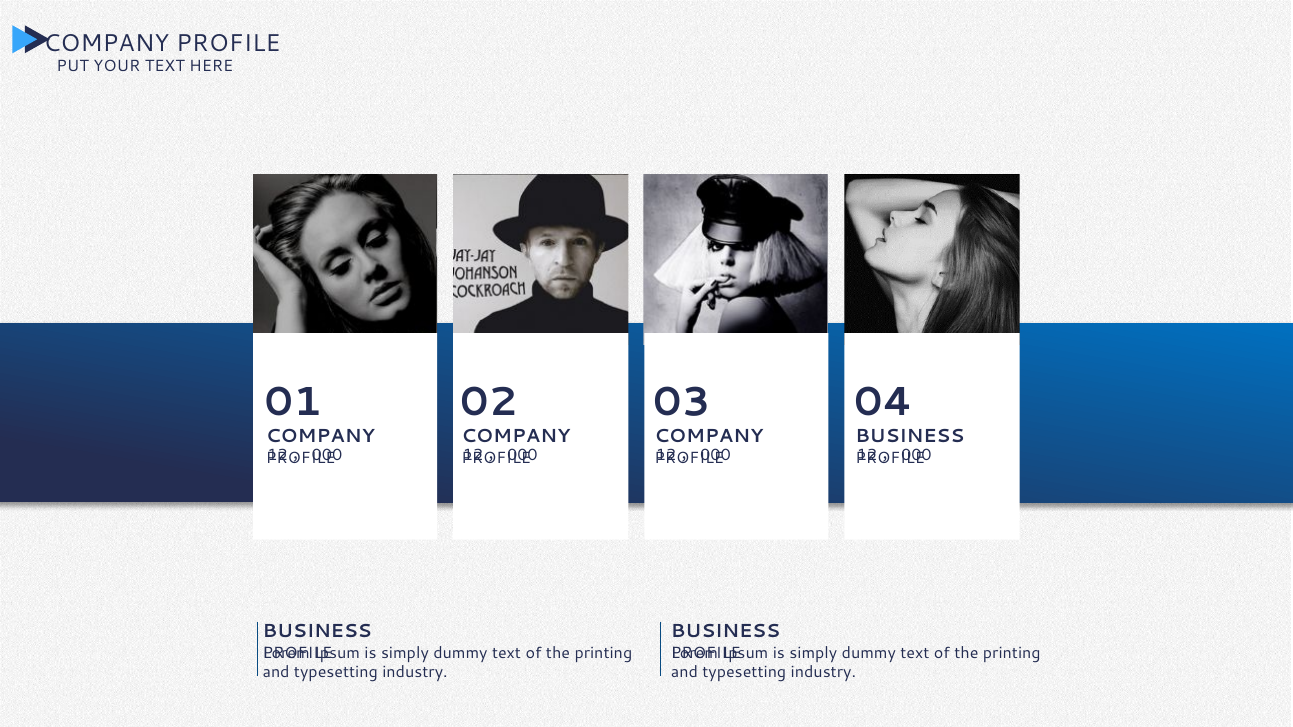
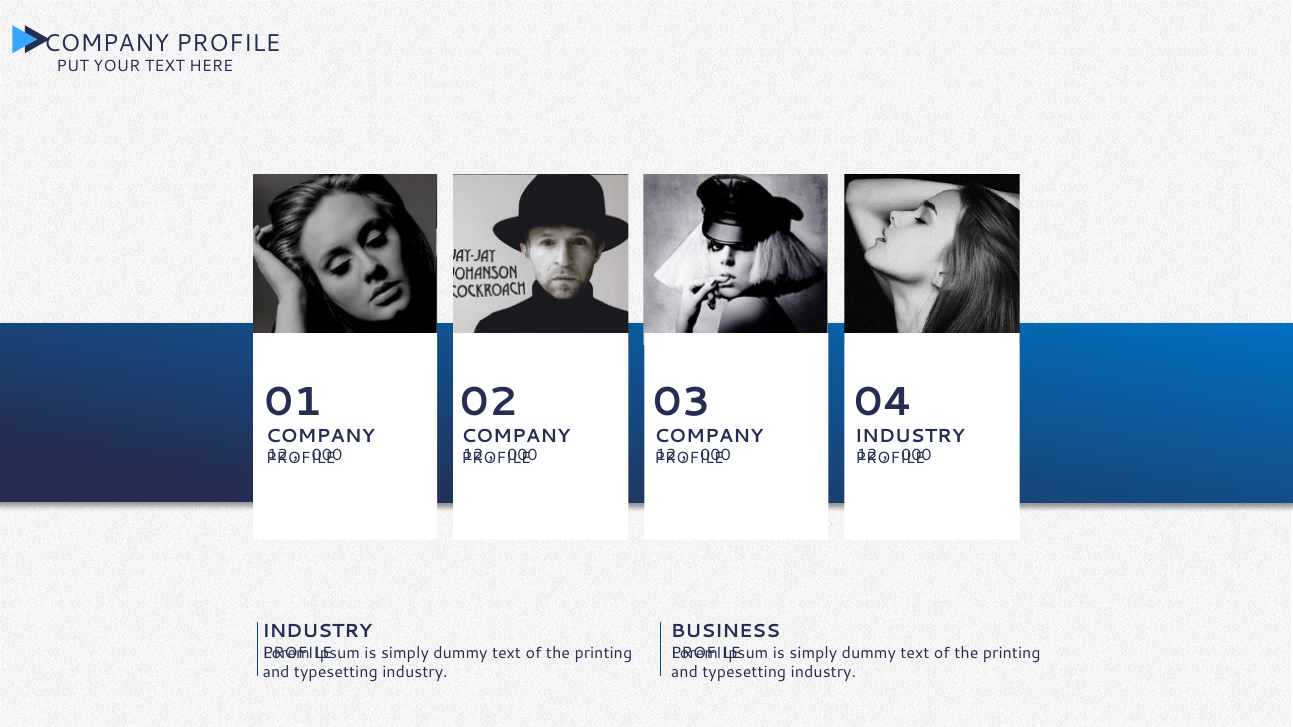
BUSINESS at (910, 436): BUSINESS -> INDUSTRY
BUSINESS at (317, 632): BUSINESS -> INDUSTRY
